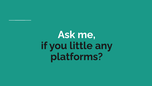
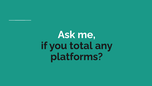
little: little -> total
